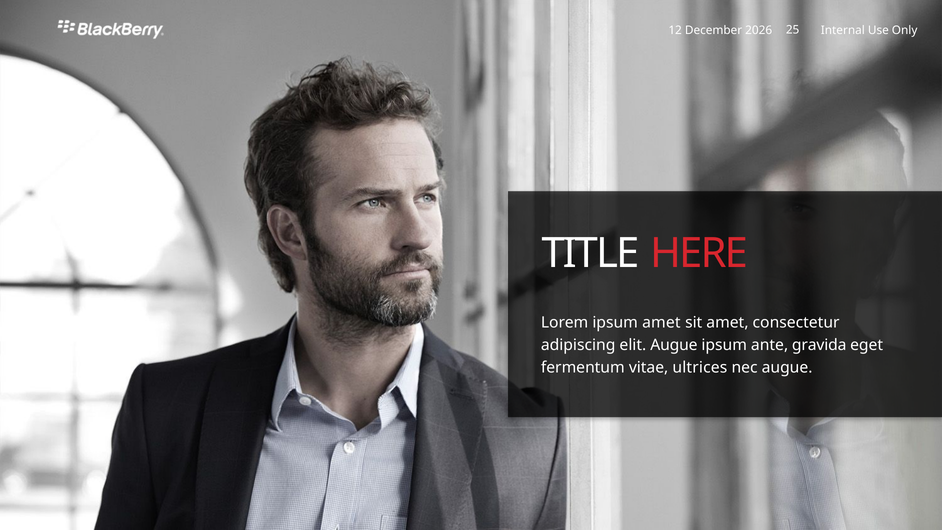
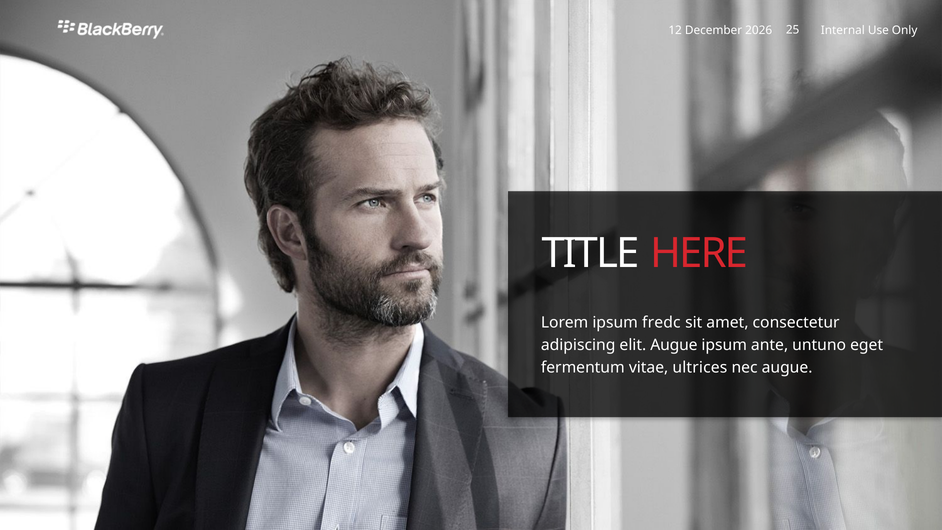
ipsum amet: amet -> fredc
gravida: gravida -> untuno
